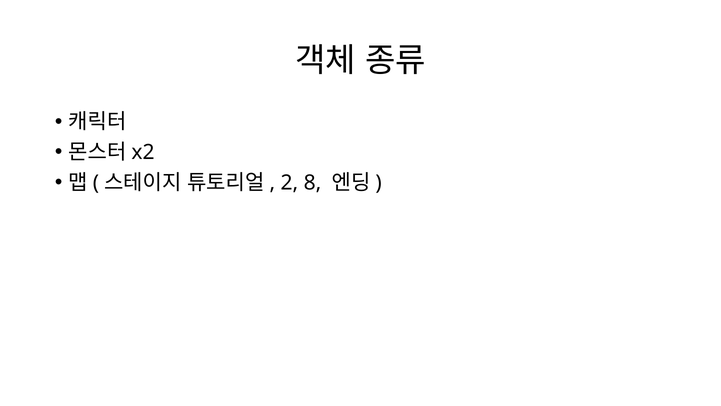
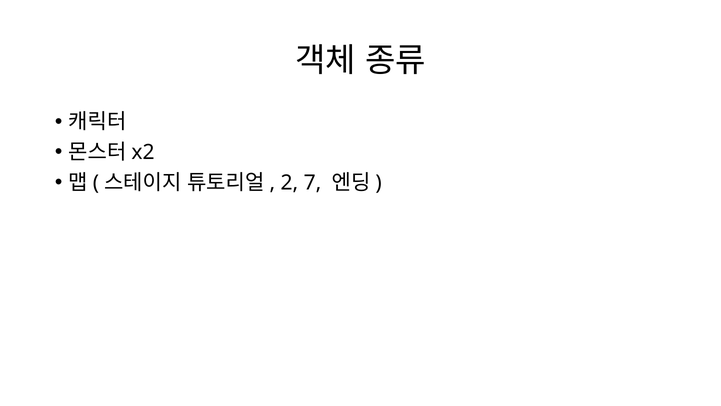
8: 8 -> 7
